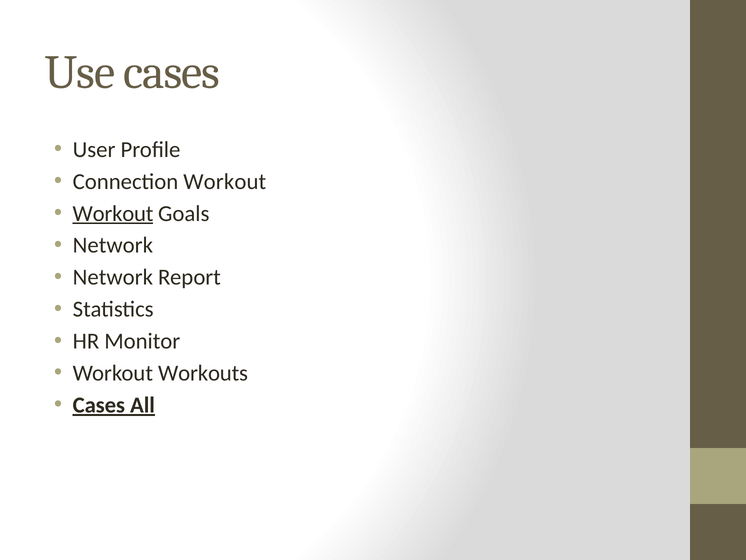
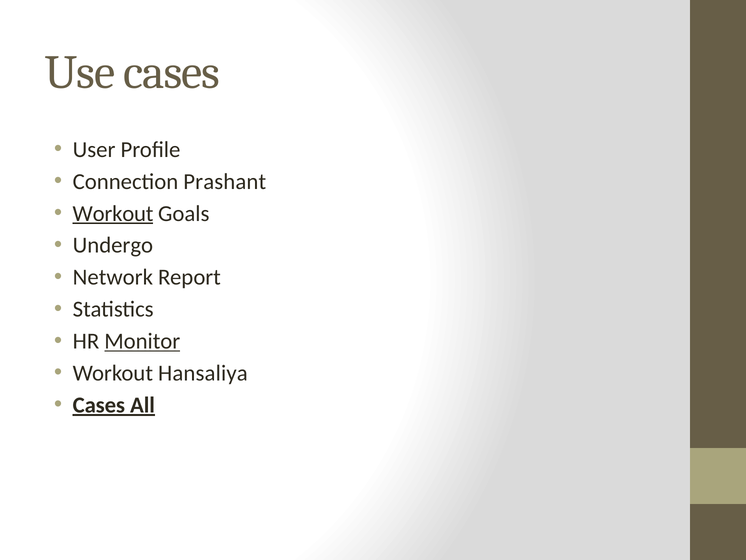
Connection Workout: Workout -> Prashant
Network at (113, 245): Network -> Undergo
Monitor underline: none -> present
Workouts: Workouts -> Hansaliya
